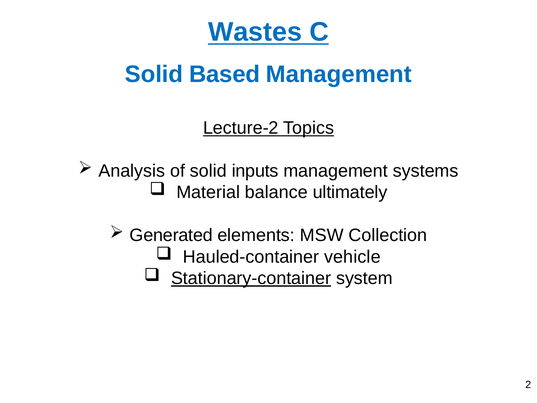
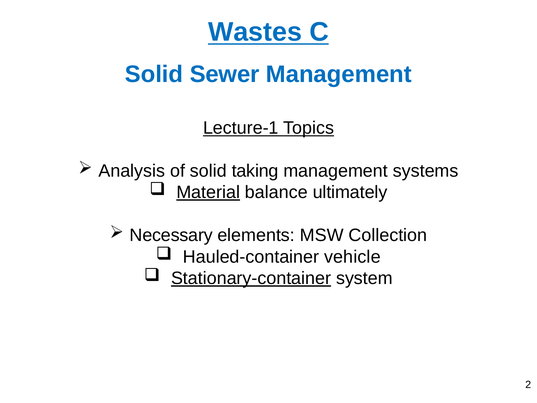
Based: Based -> Sewer
Lecture-2: Lecture-2 -> Lecture-1
inputs: inputs -> taking
Material underline: none -> present
Generated: Generated -> Necessary
